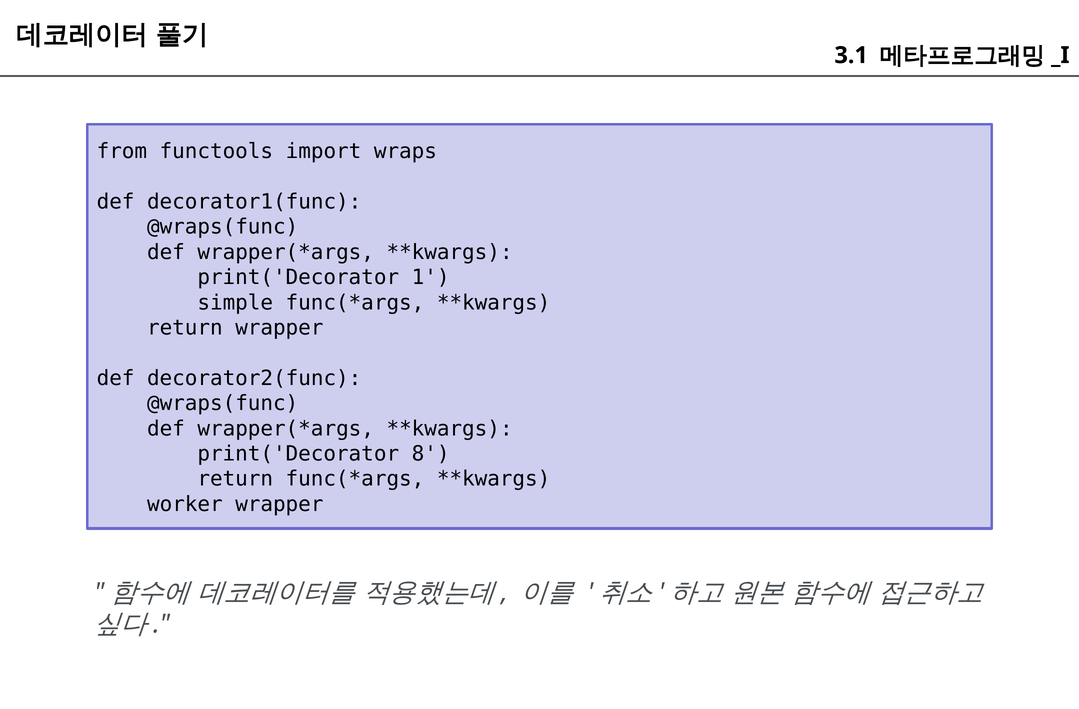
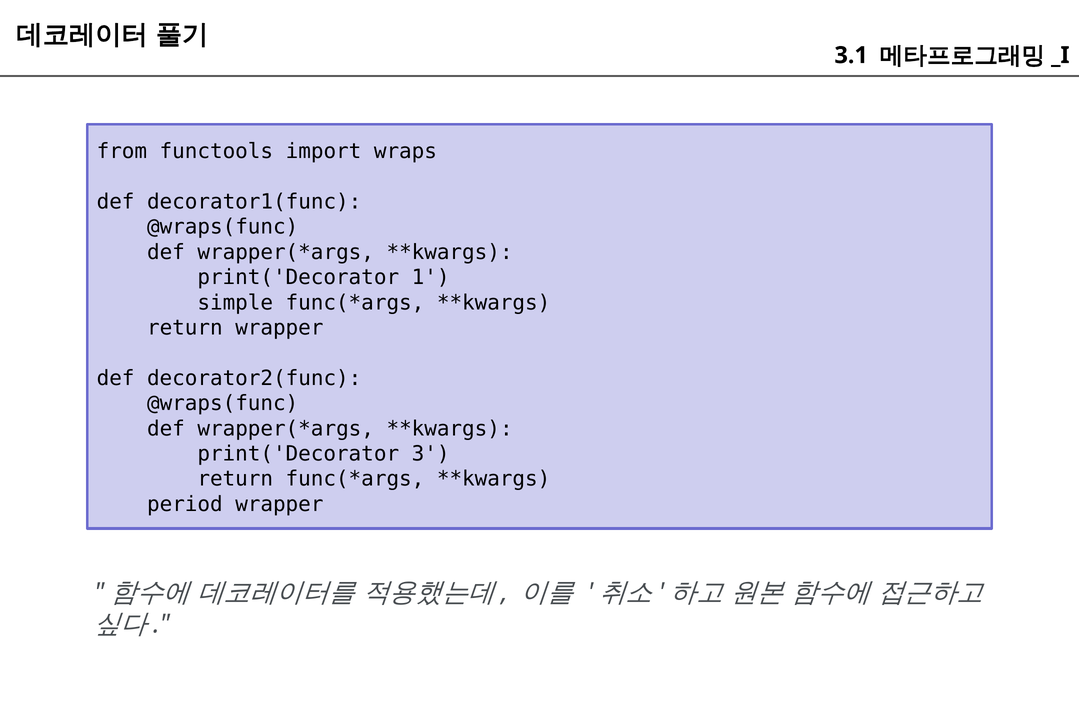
8: 8 -> 3
worker: worker -> period
